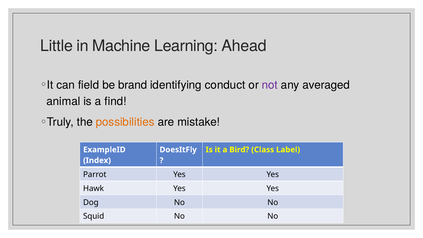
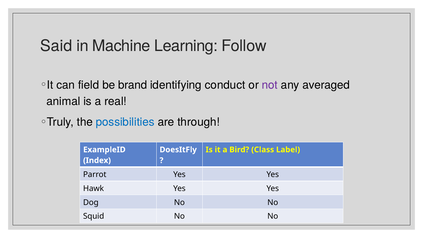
Little: Little -> Said
Ahead: Ahead -> Follow
find: find -> real
possibilities colour: orange -> blue
mistake: mistake -> through
